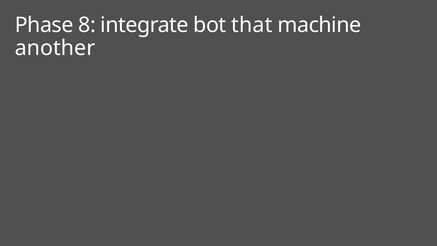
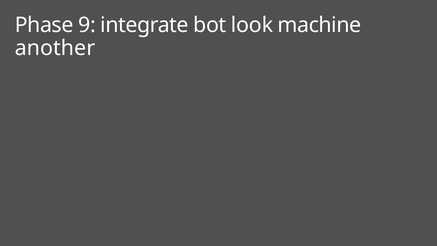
8: 8 -> 9
that: that -> look
